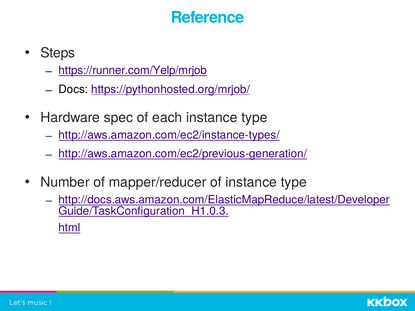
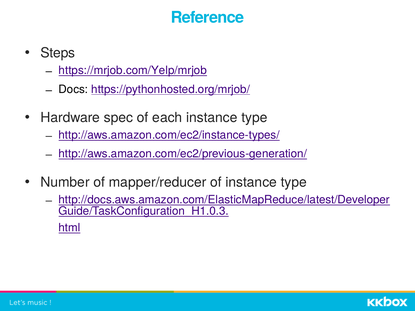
https://runner.com/Yelp/mrjob: https://runner.com/Yelp/mrjob -> https://mrjob.com/Yelp/mrjob
